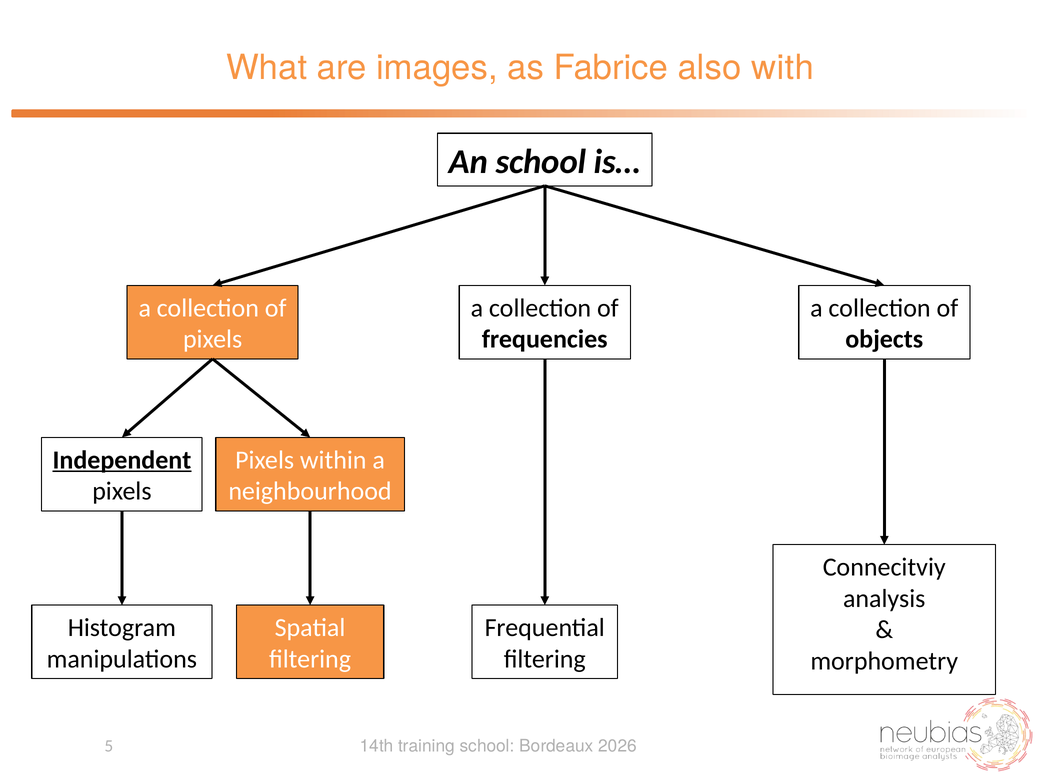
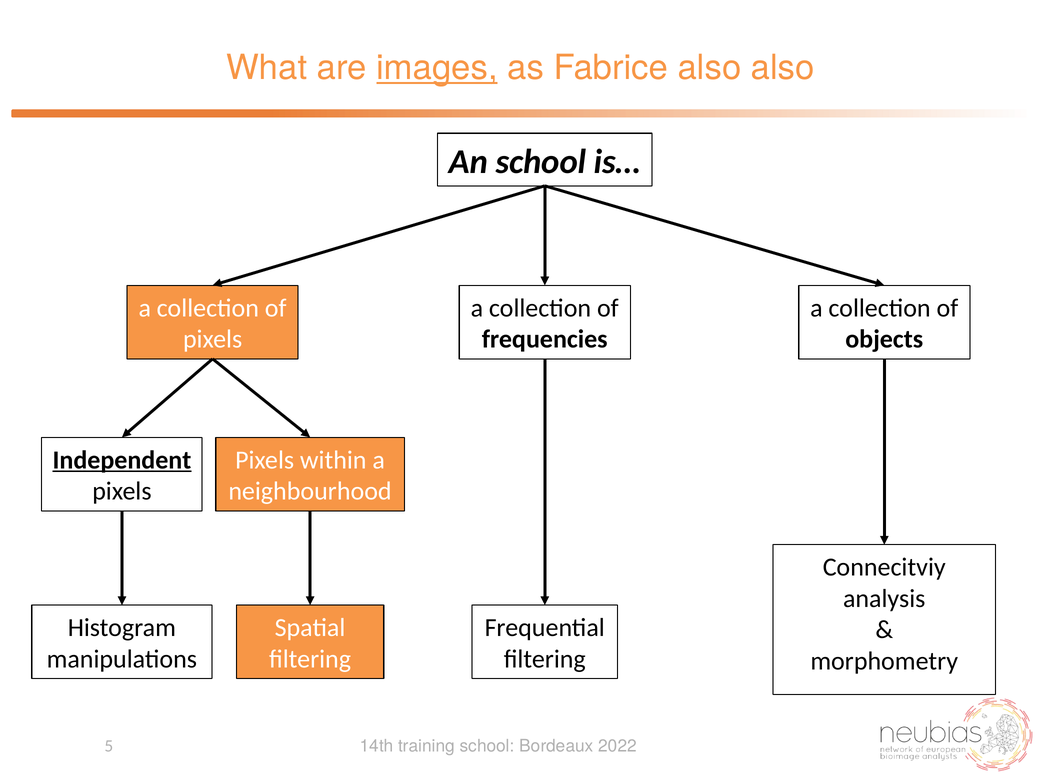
images underline: none -> present
also with: with -> also
2026: 2026 -> 2022
